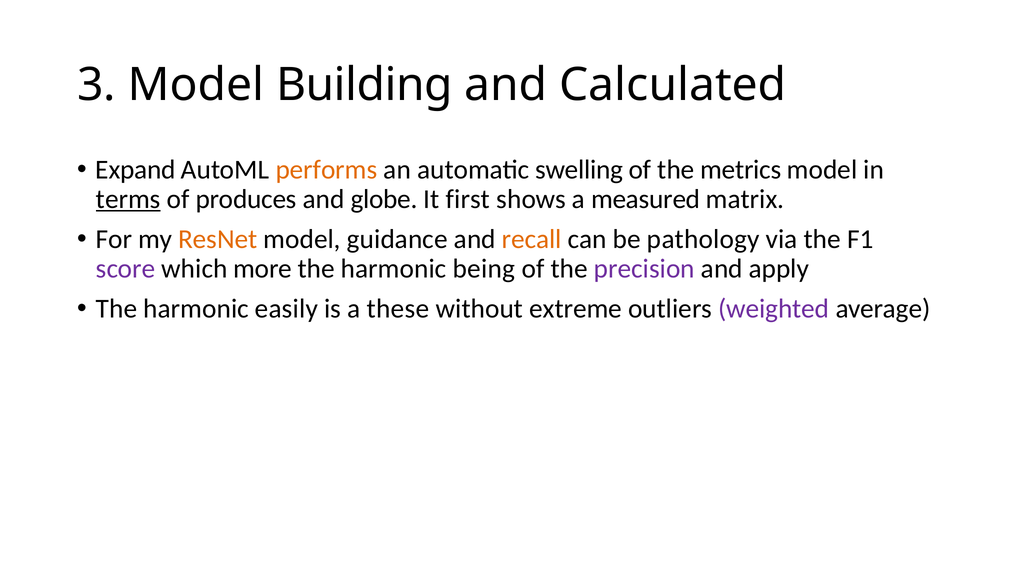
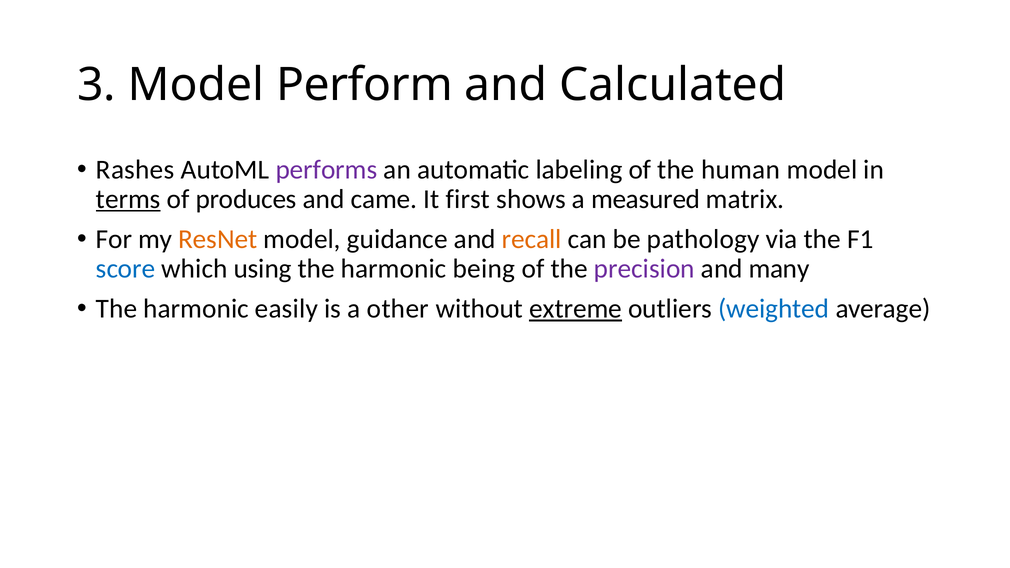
Building: Building -> Perform
Expand: Expand -> Rashes
performs colour: orange -> purple
swelling: swelling -> labeling
metrics: metrics -> human
globe: globe -> came
score colour: purple -> blue
more: more -> using
apply: apply -> many
these: these -> other
extreme underline: none -> present
weighted colour: purple -> blue
